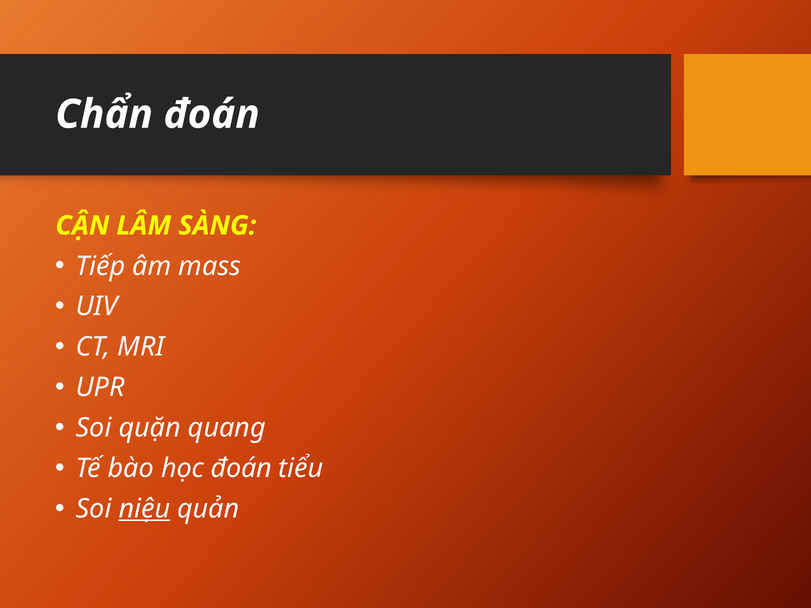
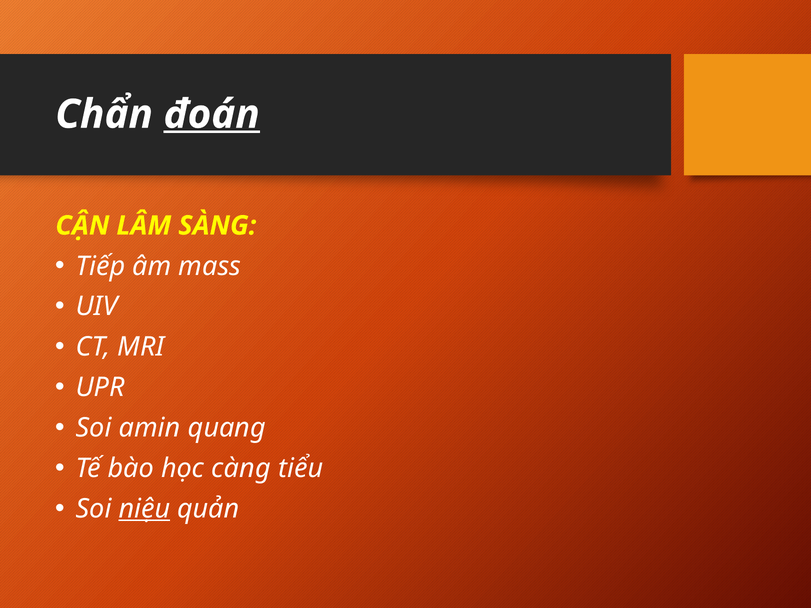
đoán at (212, 114) underline: none -> present
quặn: quặn -> amin
học đoán: đoán -> càng
